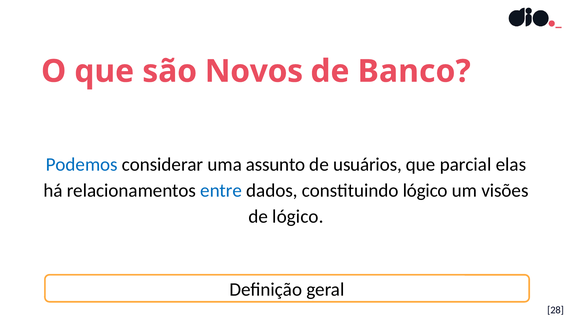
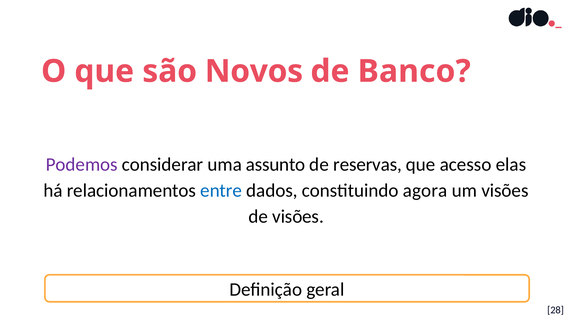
Podemos colour: blue -> purple
usuários: usuários -> reservas
parcial: parcial -> acesso
constituindo lógico: lógico -> agora
de lógico: lógico -> visões
